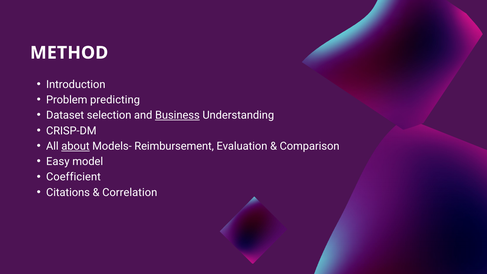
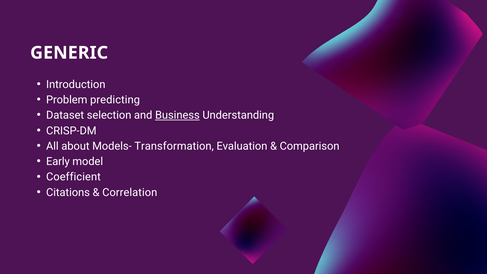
METHOD: METHOD -> GENERIC
about underline: present -> none
Reimbursement: Reimbursement -> Transformation
Easy: Easy -> Early
